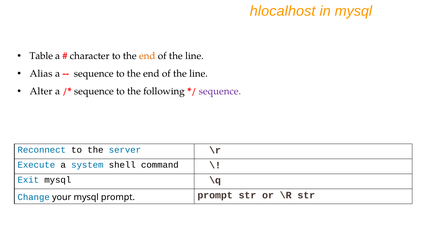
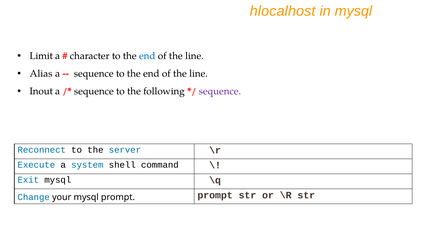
Table: Table -> Limit
end at (147, 56) colour: orange -> blue
Alter: Alter -> Inout
